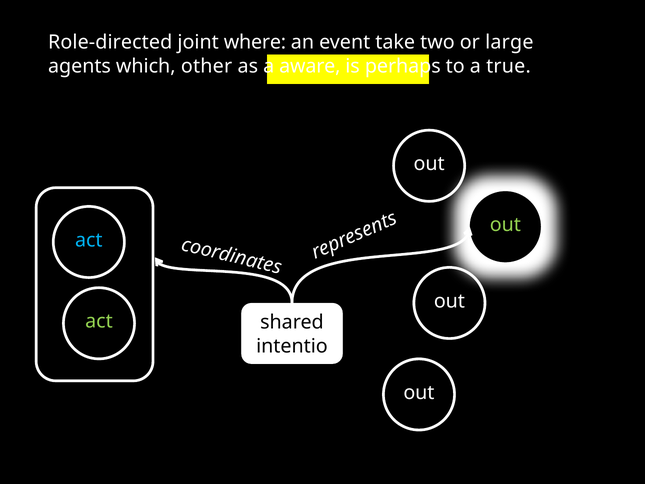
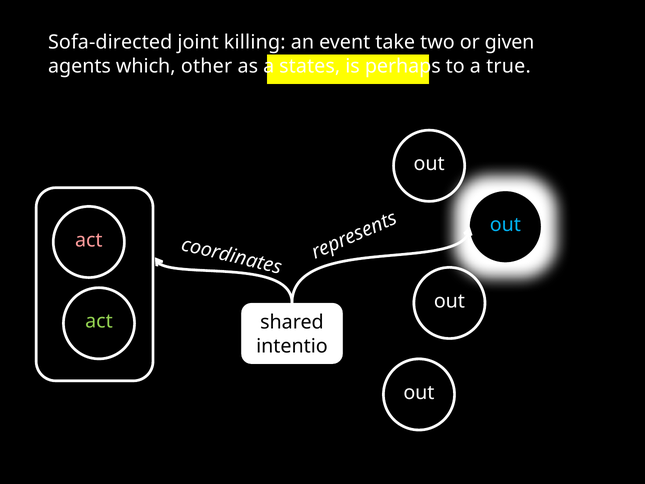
Role-directed: Role-directed -> Sofa-directed
where: where -> killing
large: large -> given
aware: aware -> states
out at (505, 225) colour: light green -> light blue
act at (89, 240) colour: light blue -> pink
